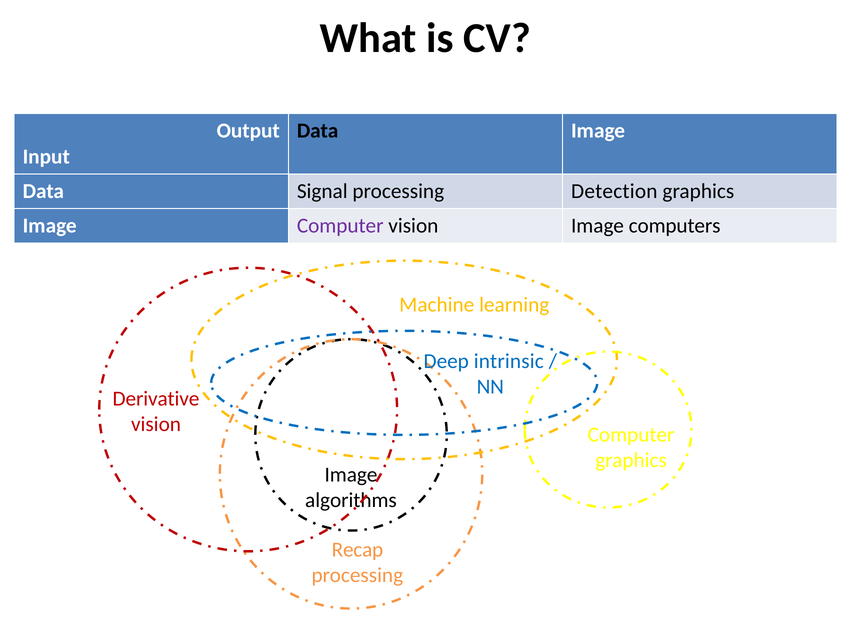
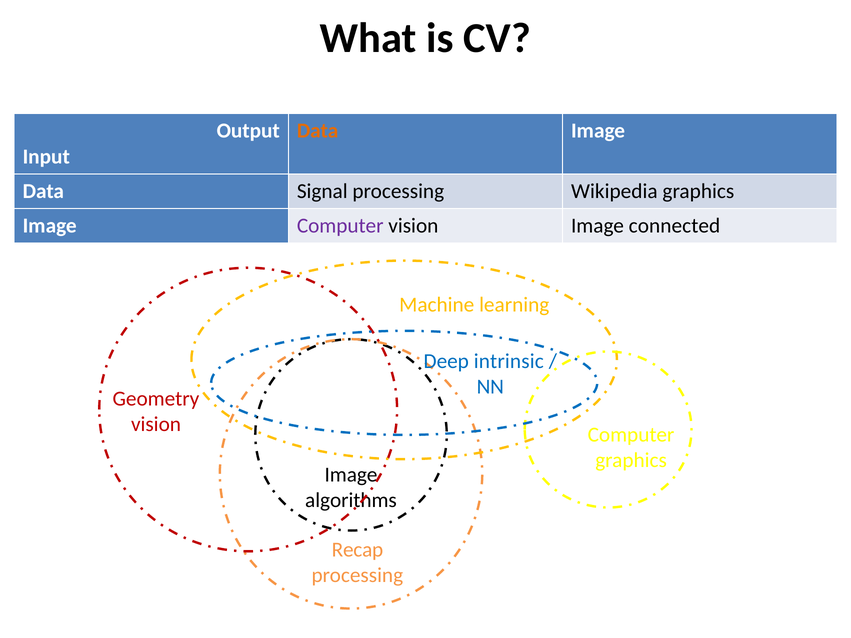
Data at (318, 131) colour: black -> orange
Detection: Detection -> Wikipedia
computers: computers -> connected
Derivative: Derivative -> Geometry
